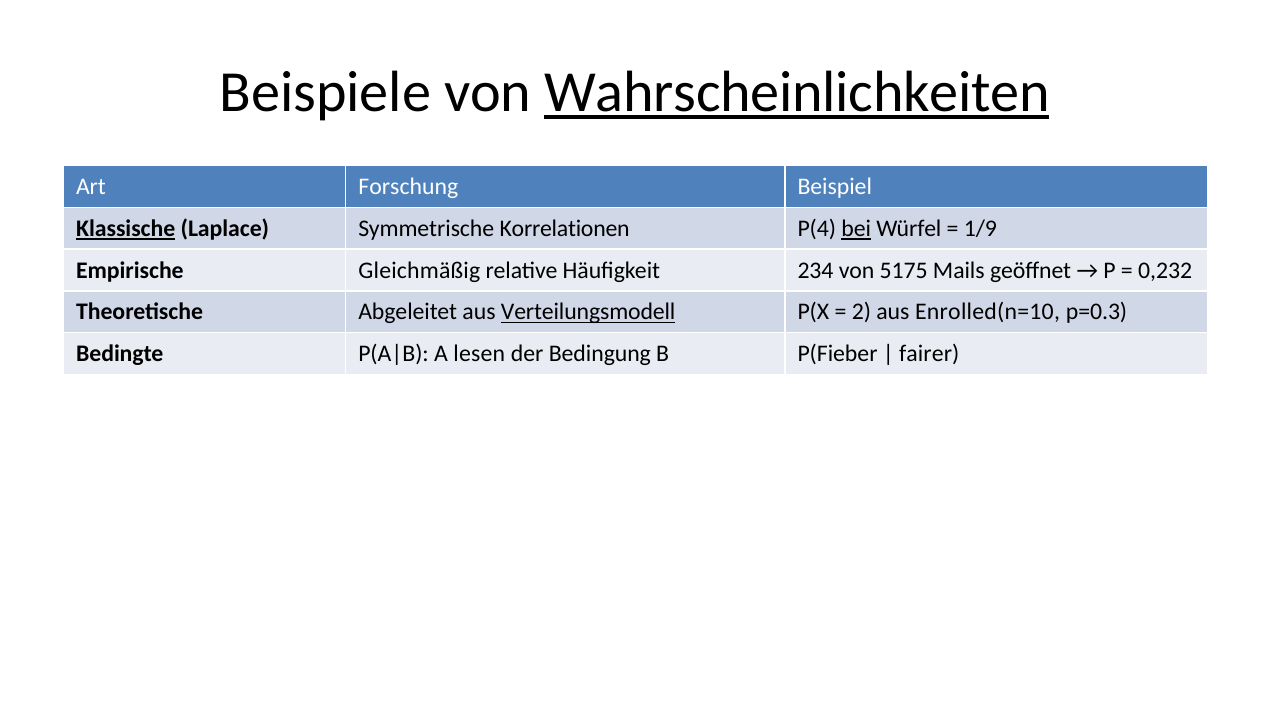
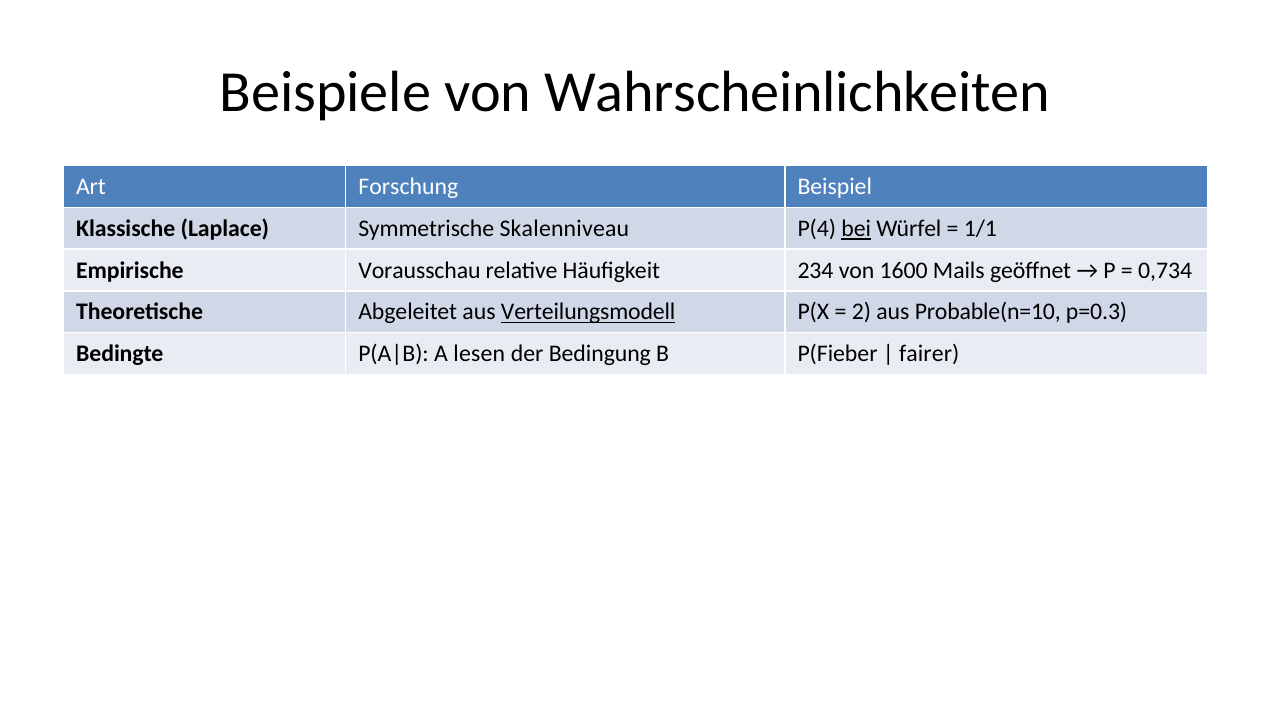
Wahrscheinlichkeiten underline: present -> none
Klassische underline: present -> none
Korrelationen: Korrelationen -> Skalenniveau
1/9: 1/9 -> 1/1
Gleichmäßig: Gleichmäßig -> Vorausschau
5175: 5175 -> 1600
0,232: 0,232 -> 0,734
Enrolled(n=10: Enrolled(n=10 -> Probable(n=10
